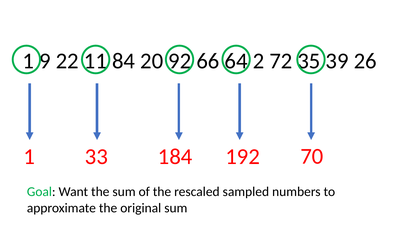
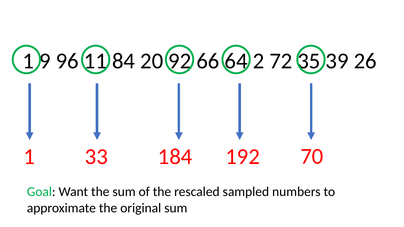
22: 22 -> 96
